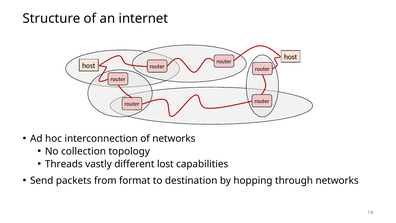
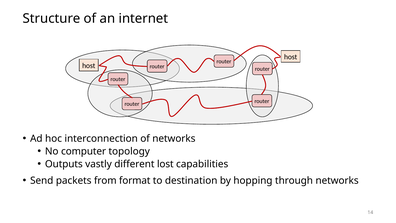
collection: collection -> computer
Threads: Threads -> Outputs
